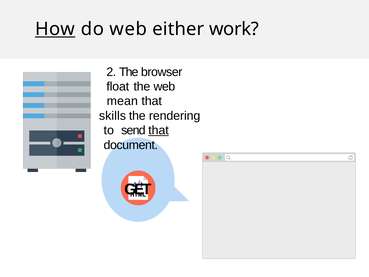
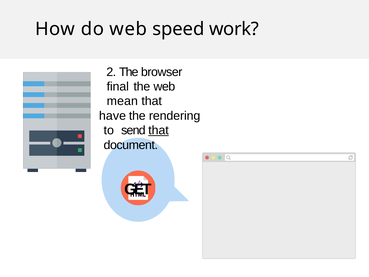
How underline: present -> none
either: either -> speed
float: float -> final
skills: skills -> have
